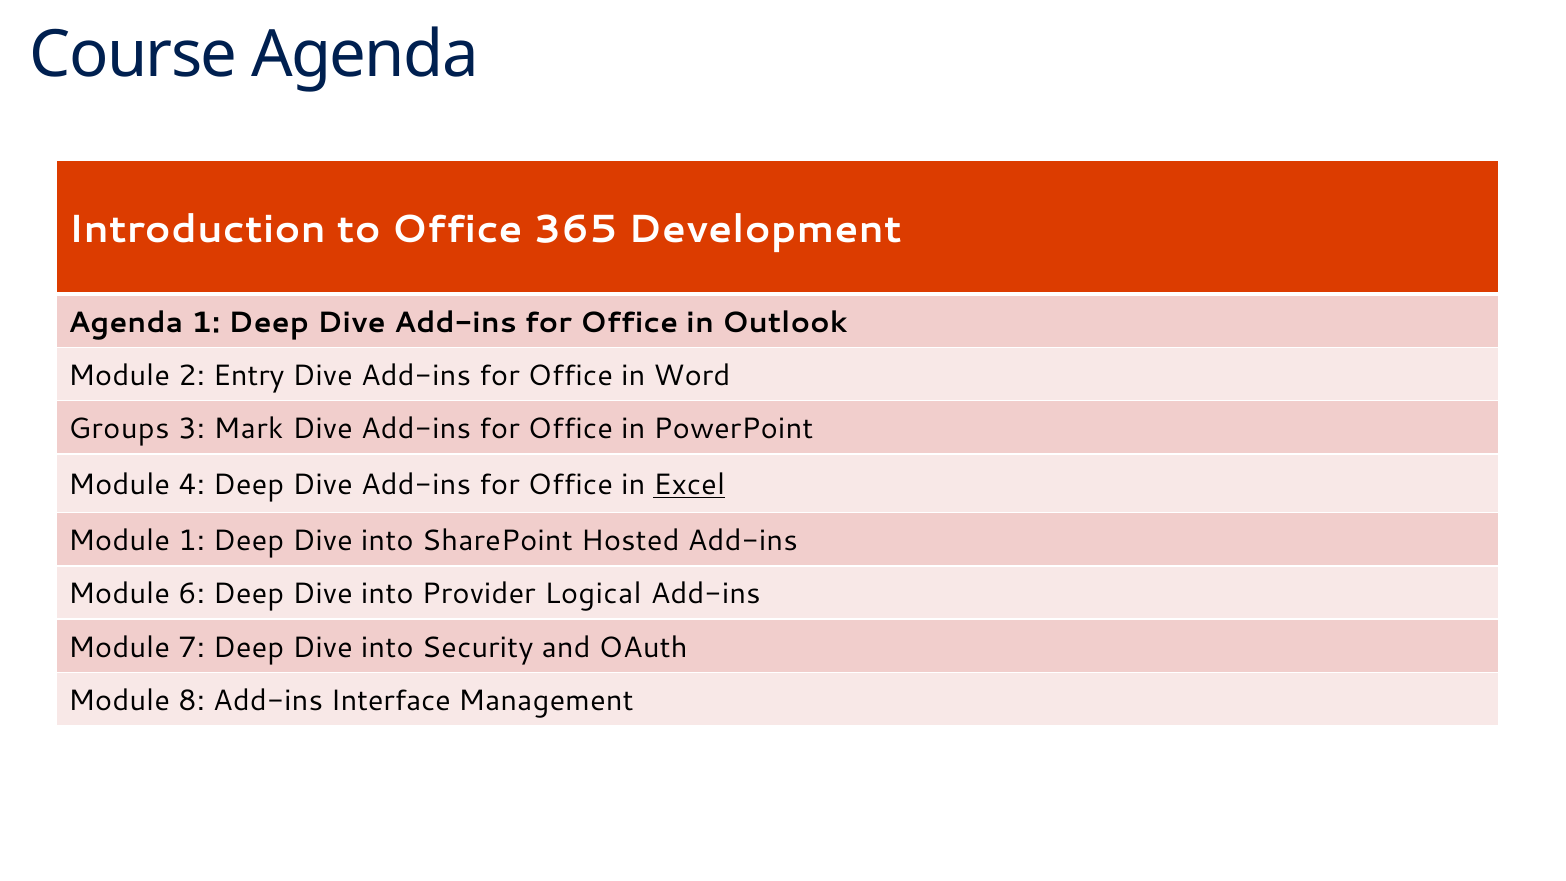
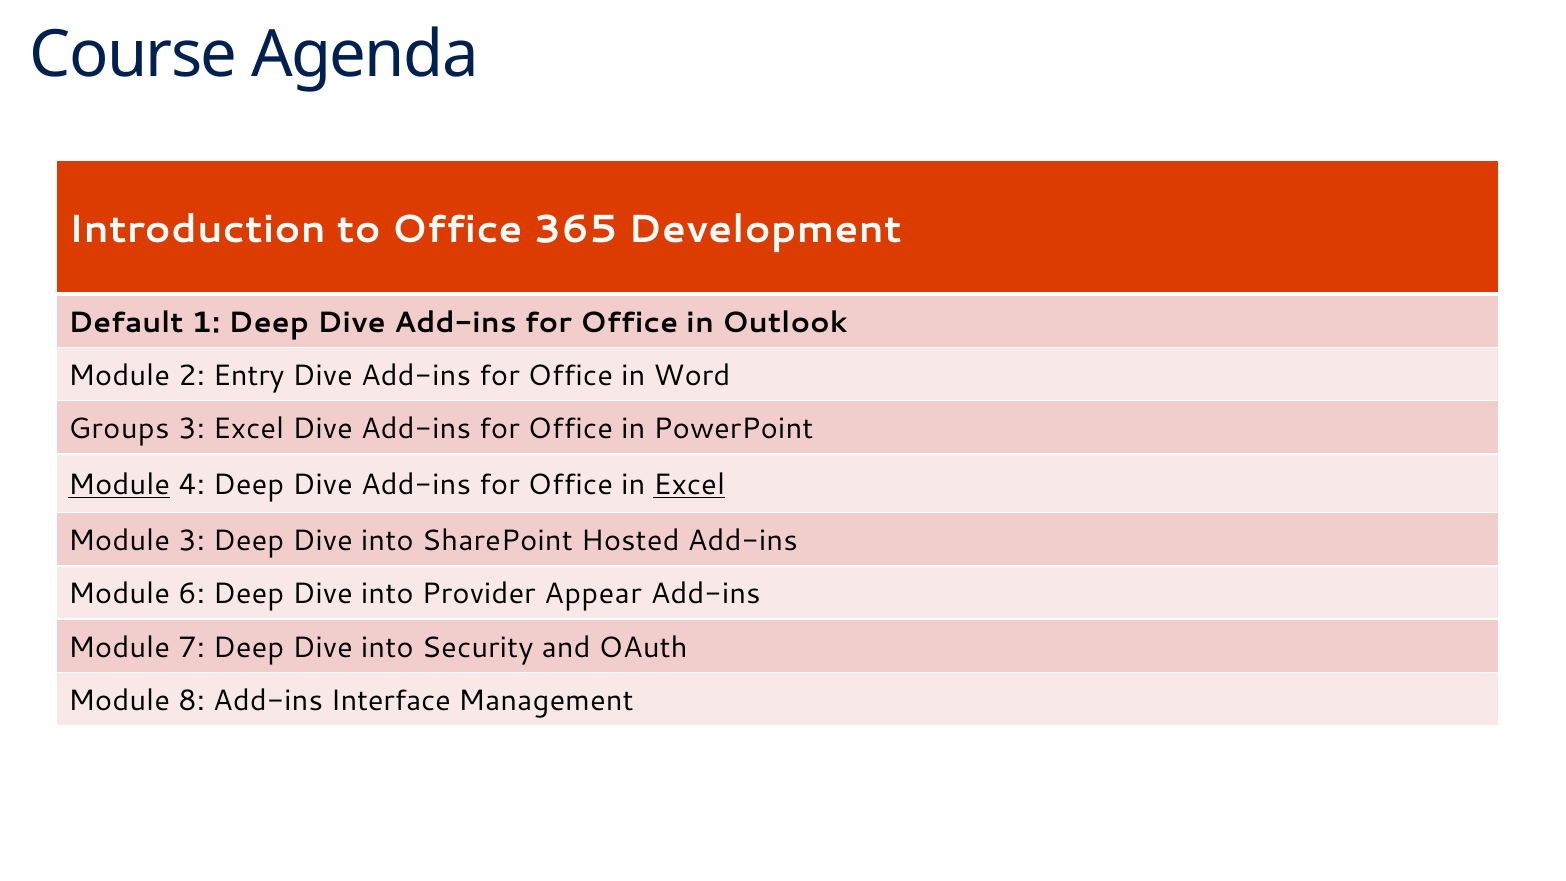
Agenda at (126, 323): Agenda -> Default
3 Mark: Mark -> Excel
Module at (119, 485) underline: none -> present
Module 1: 1 -> 3
Logical: Logical -> Appear
